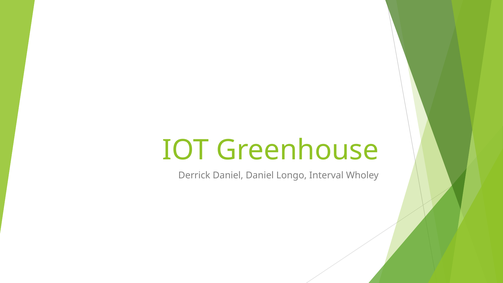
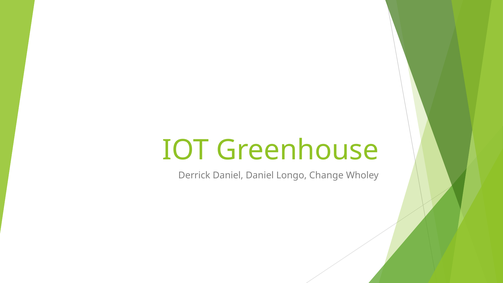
Interval: Interval -> Change
